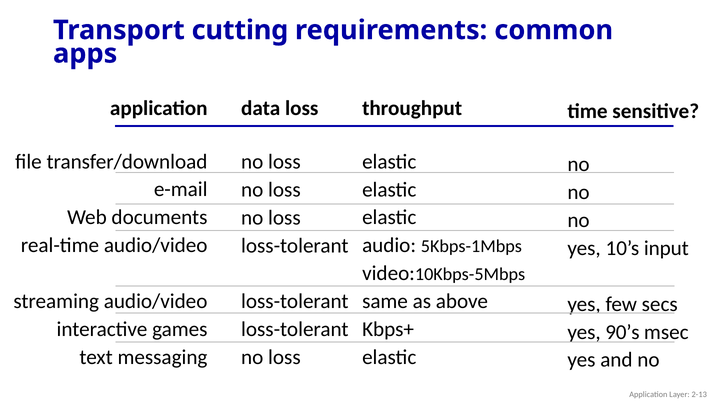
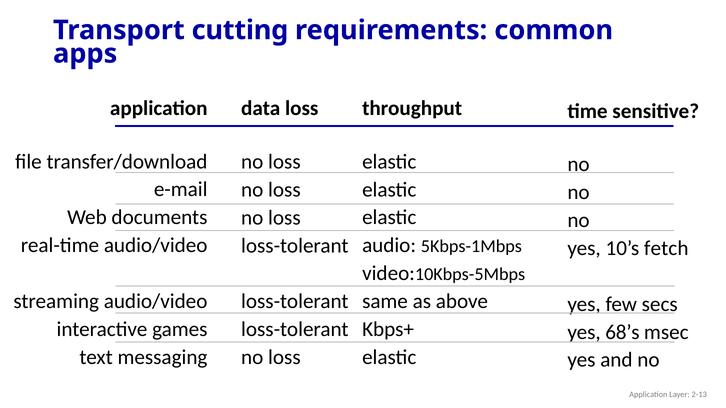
input: input -> fetch
90’s: 90’s -> 68’s
